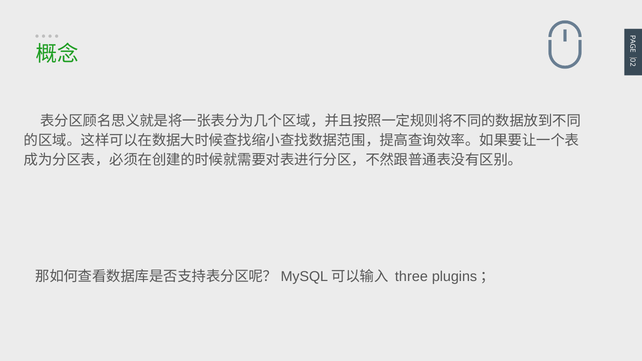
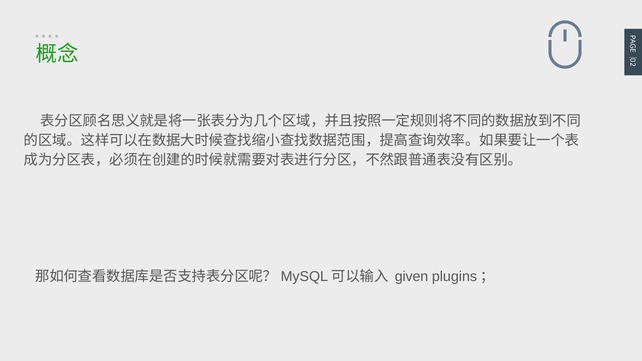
three: three -> given
